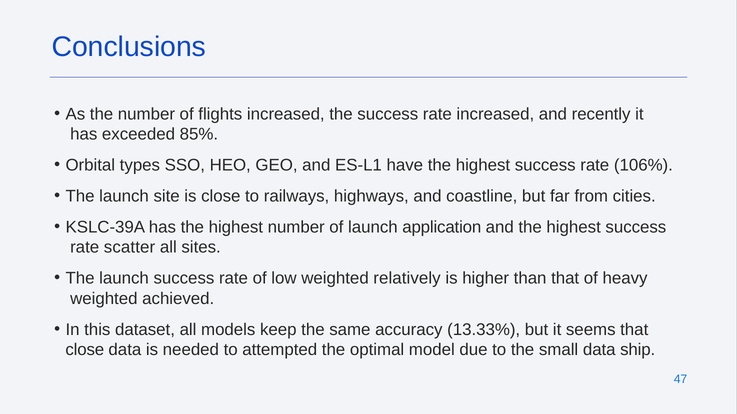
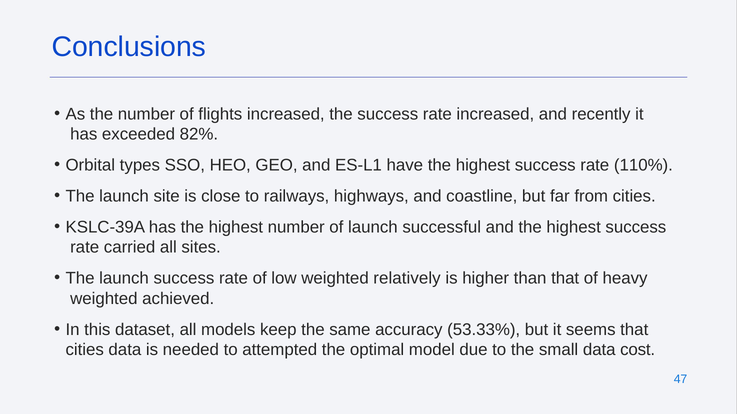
85%: 85% -> 82%
106%: 106% -> 110%
application: application -> successful
scatter: scatter -> carried
13.33%: 13.33% -> 53.33%
close at (85, 350): close -> cities
ship: ship -> cost
